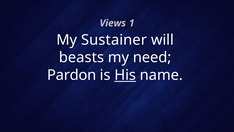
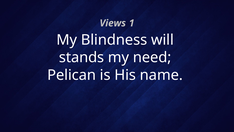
Sustainer: Sustainer -> Blindness
beasts: beasts -> stands
Pardon: Pardon -> Pelican
His underline: present -> none
